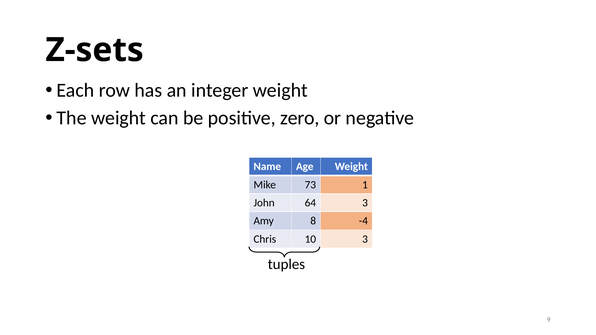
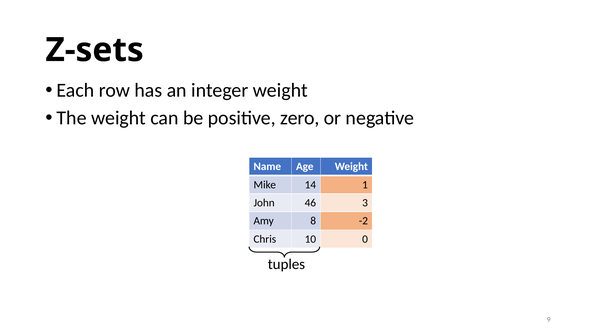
73: 73 -> 14
64: 64 -> 46
-4: -4 -> -2
10 3: 3 -> 0
